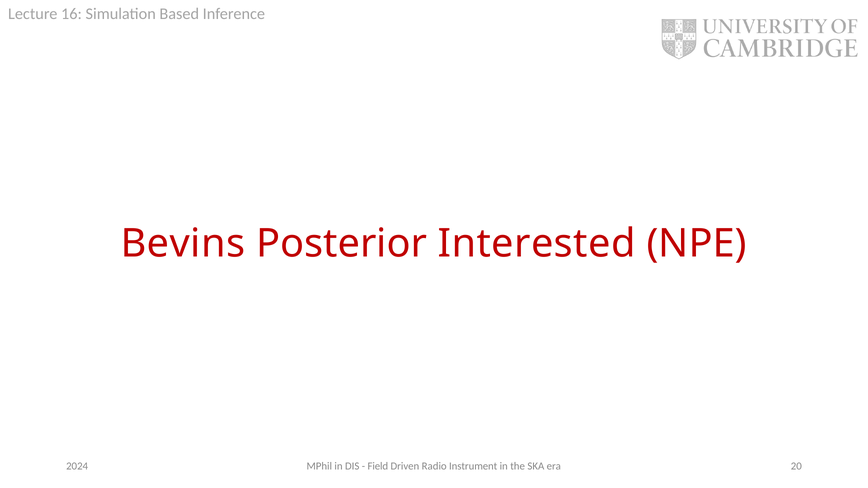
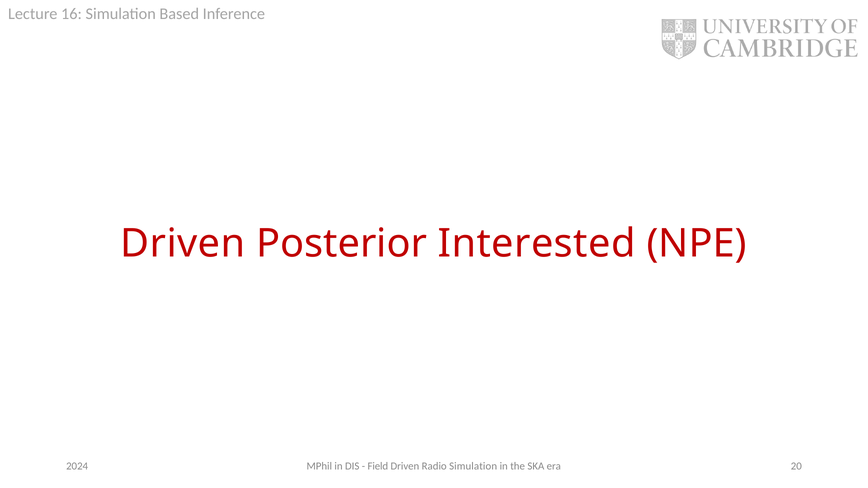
Bevins at (183, 244): Bevins -> Driven
Radio Instrument: Instrument -> Simulation
